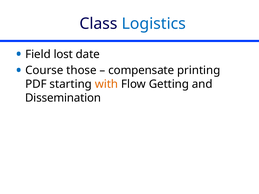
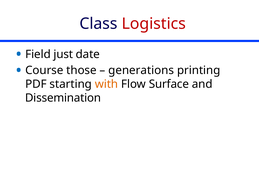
Logistics colour: blue -> red
lost: lost -> just
compensate: compensate -> generations
Getting: Getting -> Surface
